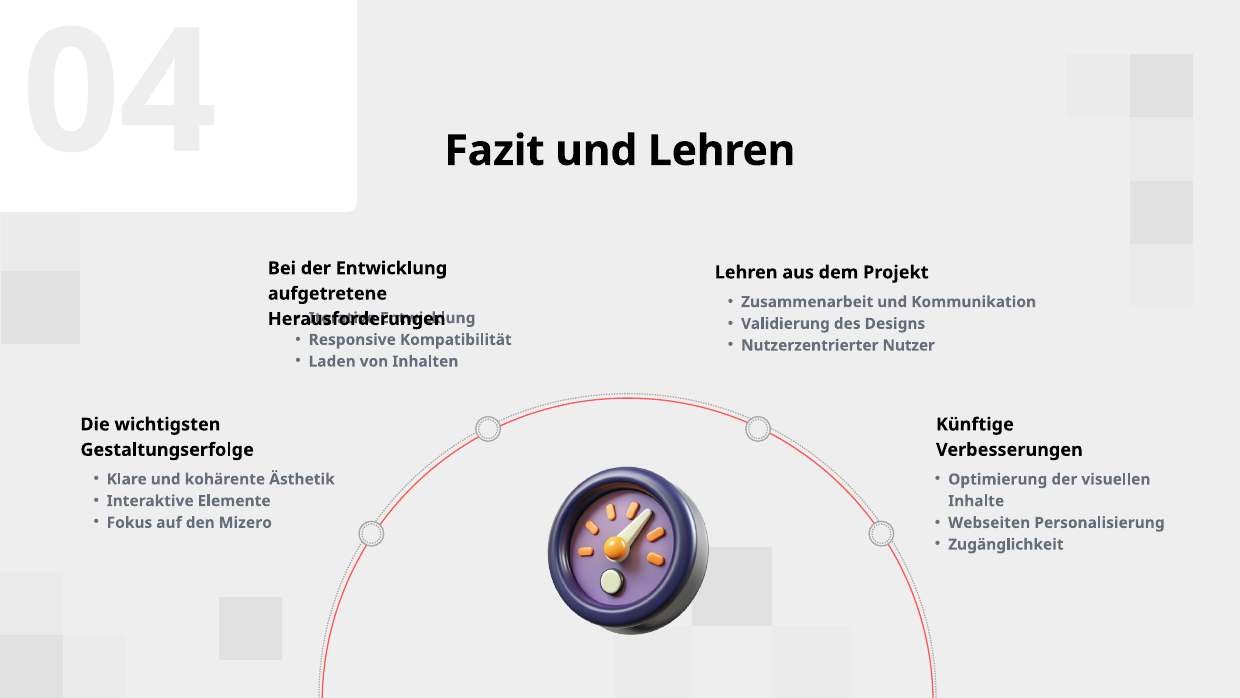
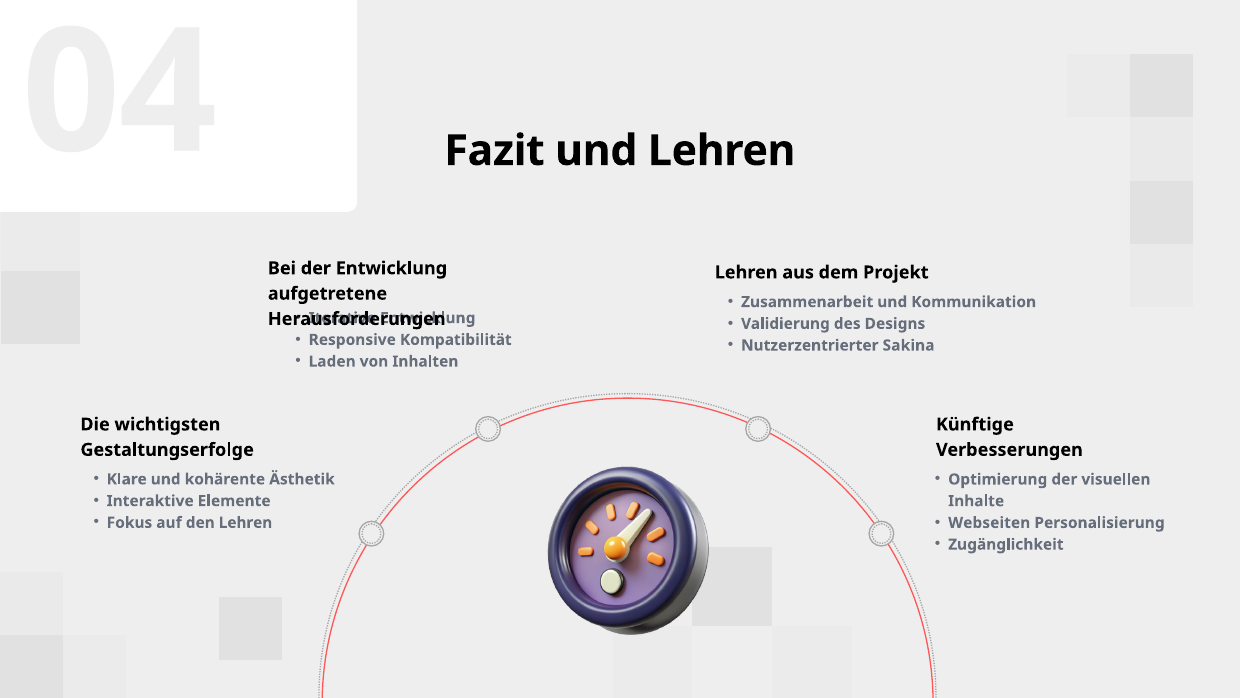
Nutzer: Nutzer -> Sakina
den Mizero: Mizero -> Lehren
